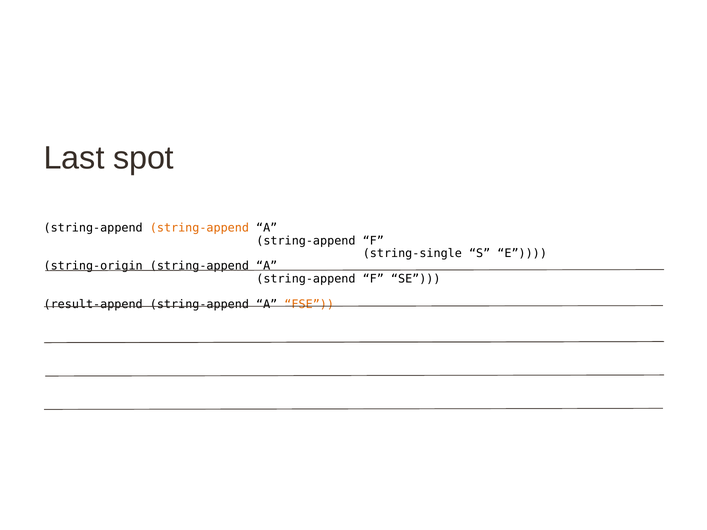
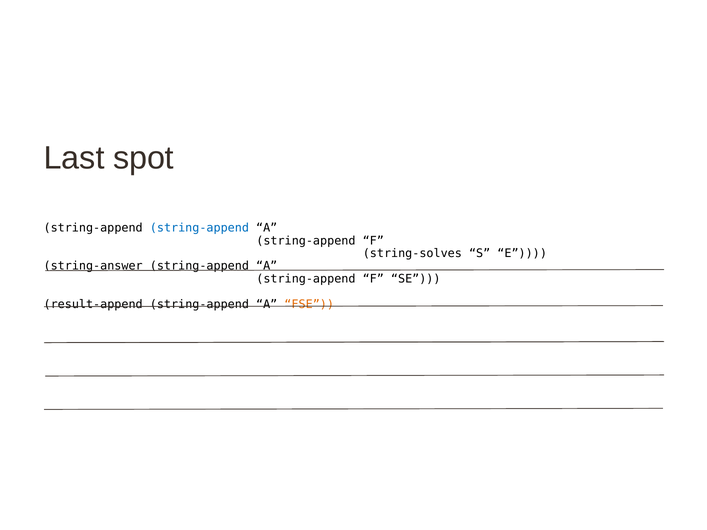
string-append at (199, 228) colour: orange -> blue
string-single: string-single -> string-solves
string-origin: string-origin -> string-answer
